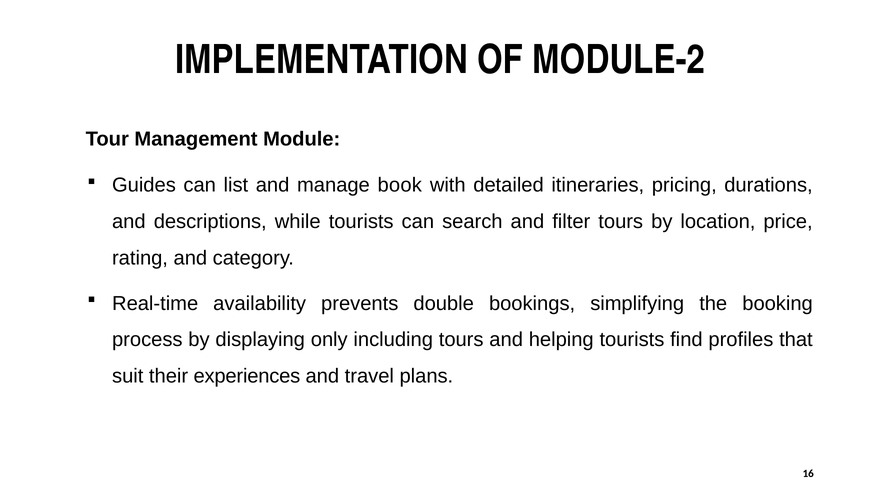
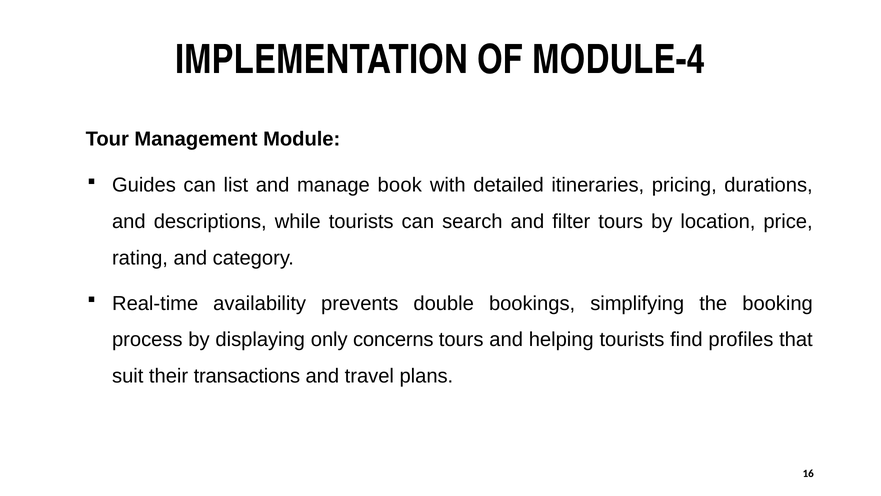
MODULE-2: MODULE-2 -> MODULE-4
including: including -> concerns
experiences: experiences -> transactions
